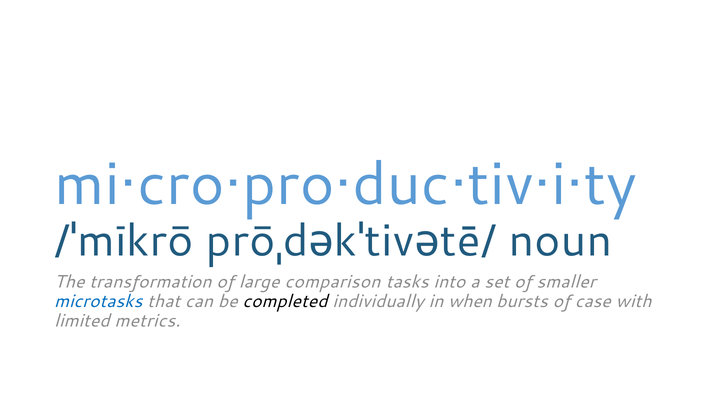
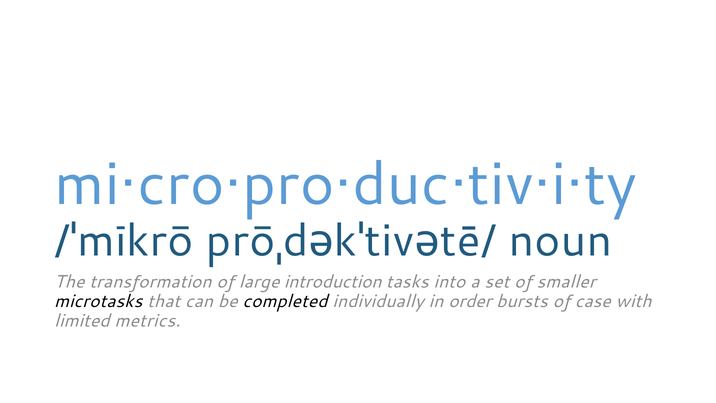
comparison: comparison -> introduction
microtasks colour: blue -> black
when: when -> order
